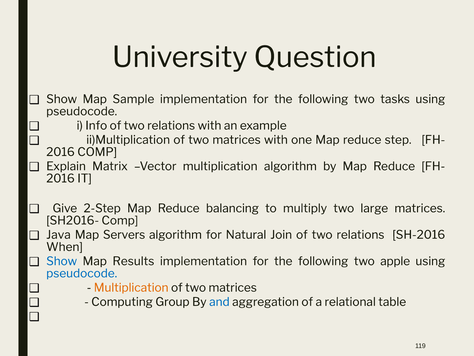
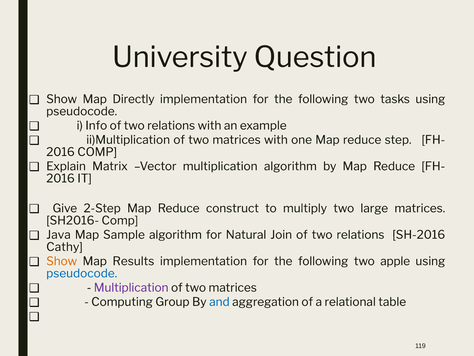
Sample: Sample -> Directly
balancing: balancing -> construct
Servers: Servers -> Sample
When: When -> Cathy
Show at (62, 261) colour: blue -> orange
Multiplication at (131, 287) colour: orange -> purple
